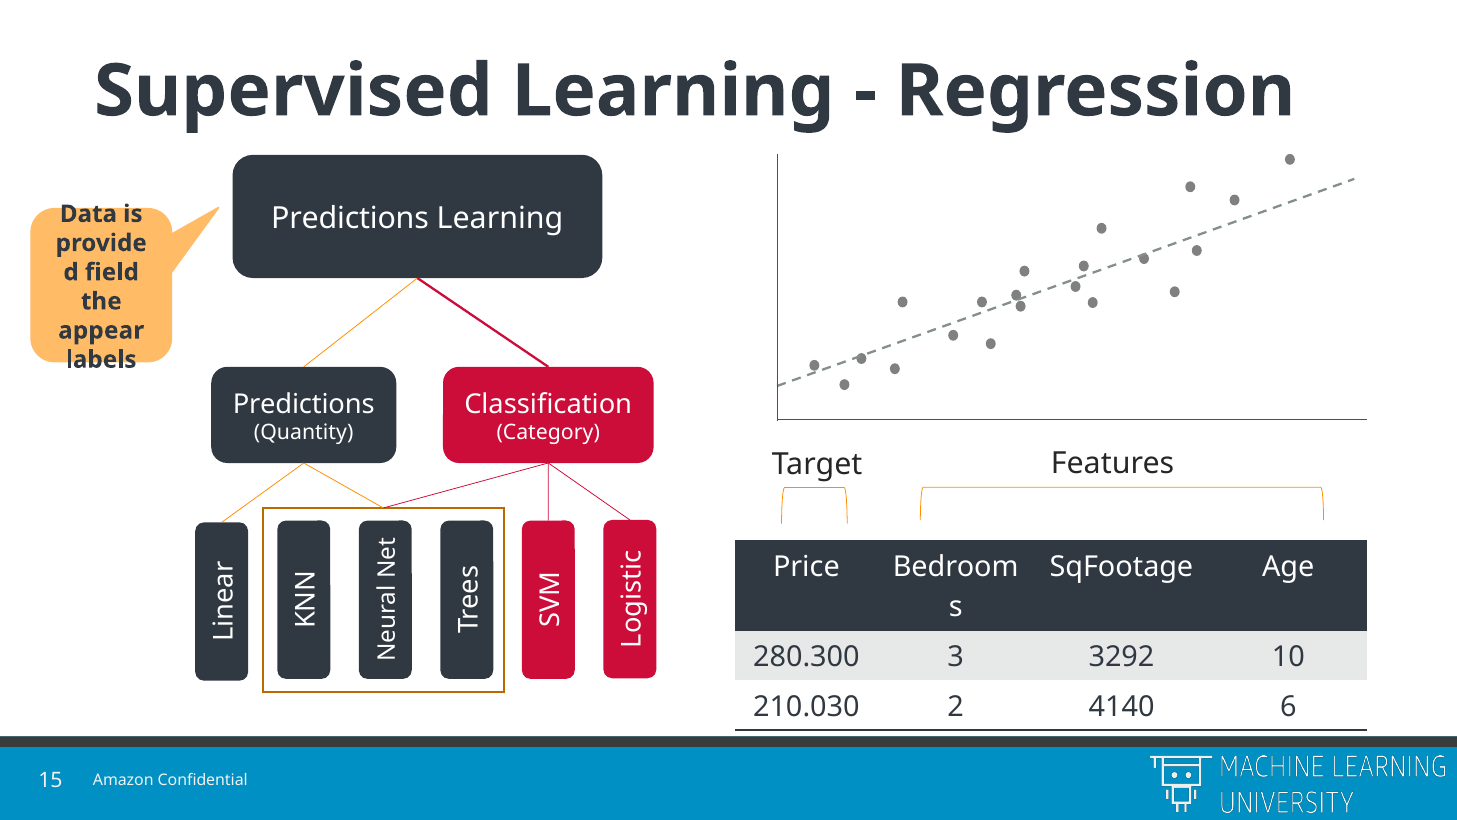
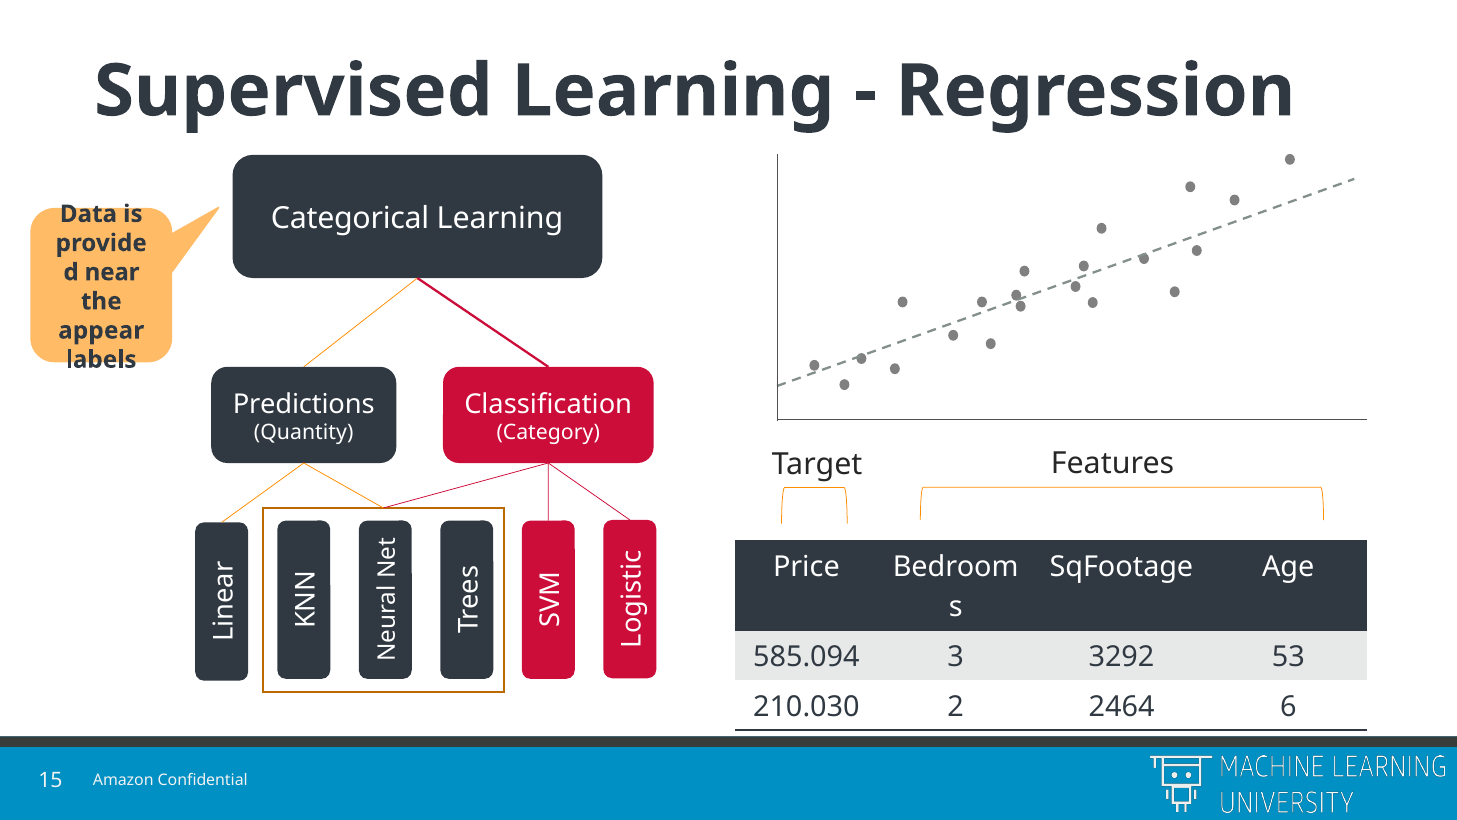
Predictions at (350, 218): Predictions -> Categorical
field: field -> near
280.300: 280.300 -> 585.094
10: 10 -> 53
4140: 4140 -> 2464
